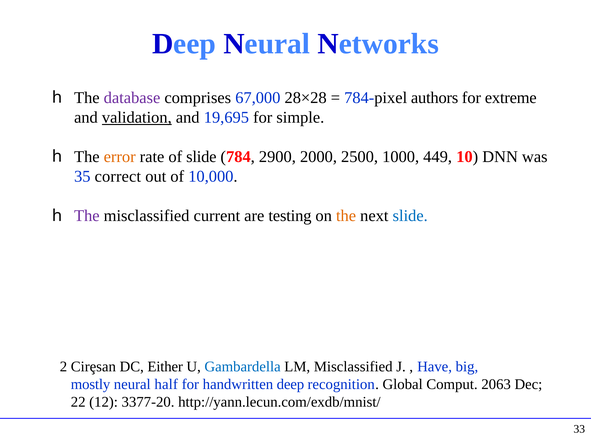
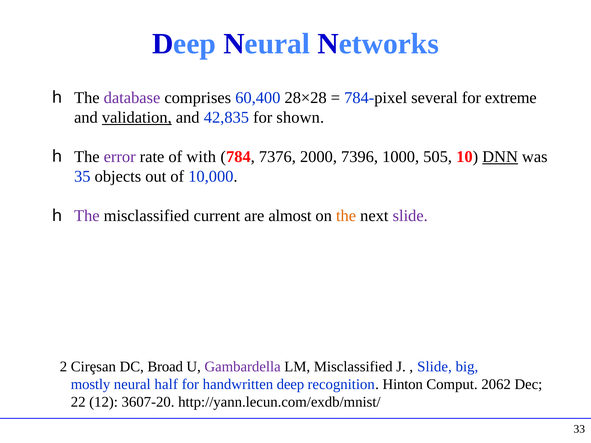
67,000: 67,000 -> 60,400
authors: authors -> several
19,695: 19,695 -> 42,835
simple: simple -> shown
error colour: orange -> purple
of slide: slide -> with
2900: 2900 -> 7376
2500: 2500 -> 7396
449: 449 -> 505
DNN underline: none -> present
correct: correct -> objects
testing: testing -> almost
slide at (410, 216) colour: blue -> purple
Either: Either -> Broad
Gambardella colour: blue -> purple
Have at (435, 367): Have -> Slide
Global: Global -> Hinton
2063: 2063 -> 2062
3377-20: 3377-20 -> 3607-20
